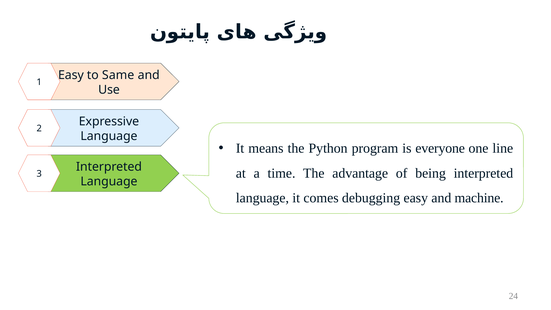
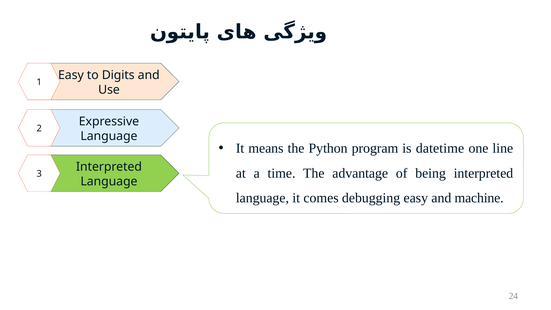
Same: Same -> Digits
everyone: everyone -> datetime
